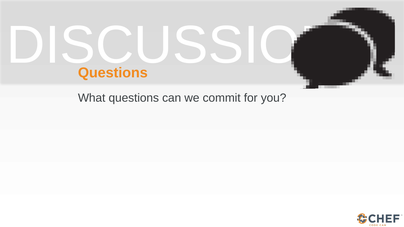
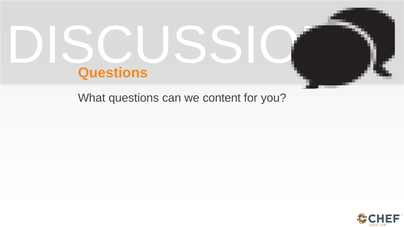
commit: commit -> content
